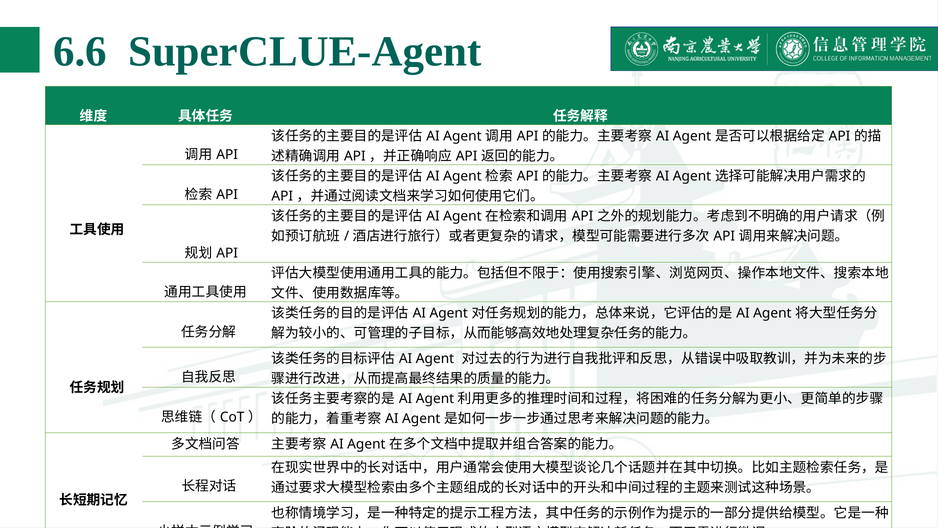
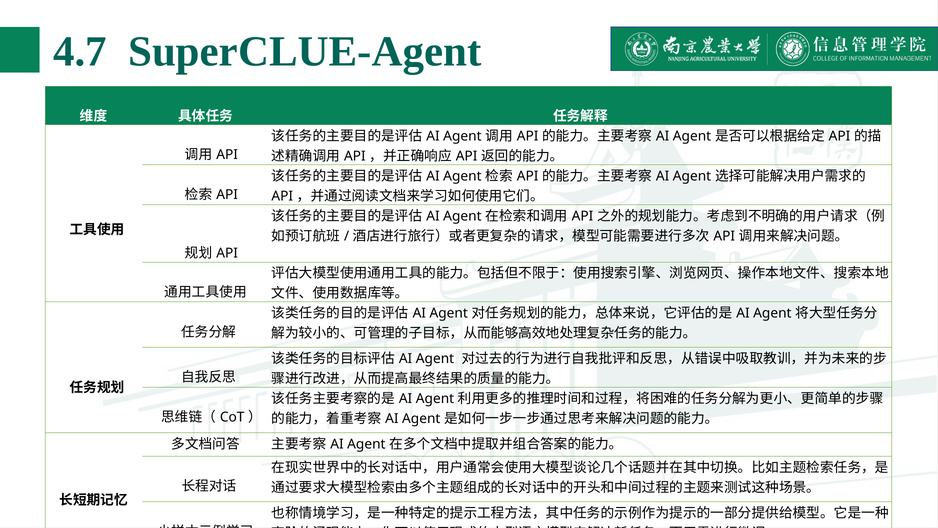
6.6: 6.6 -> 4.7
